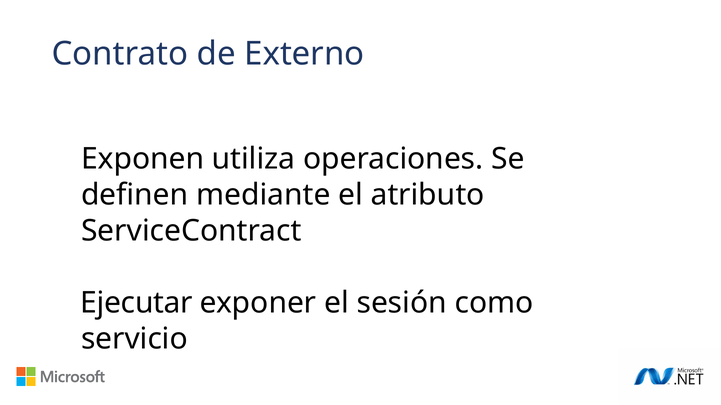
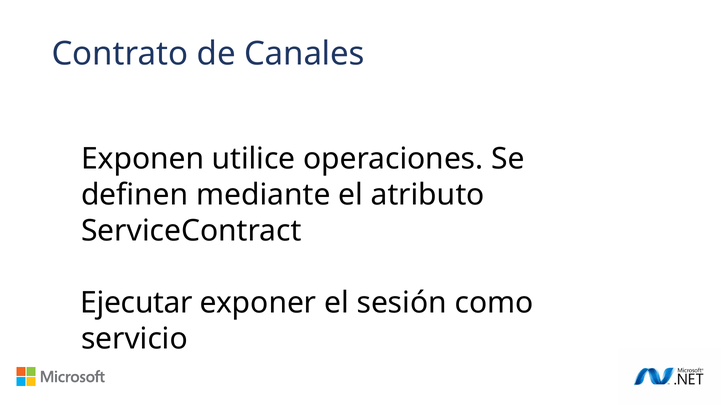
Externo: Externo -> Canales
utiliza: utiliza -> utilice
